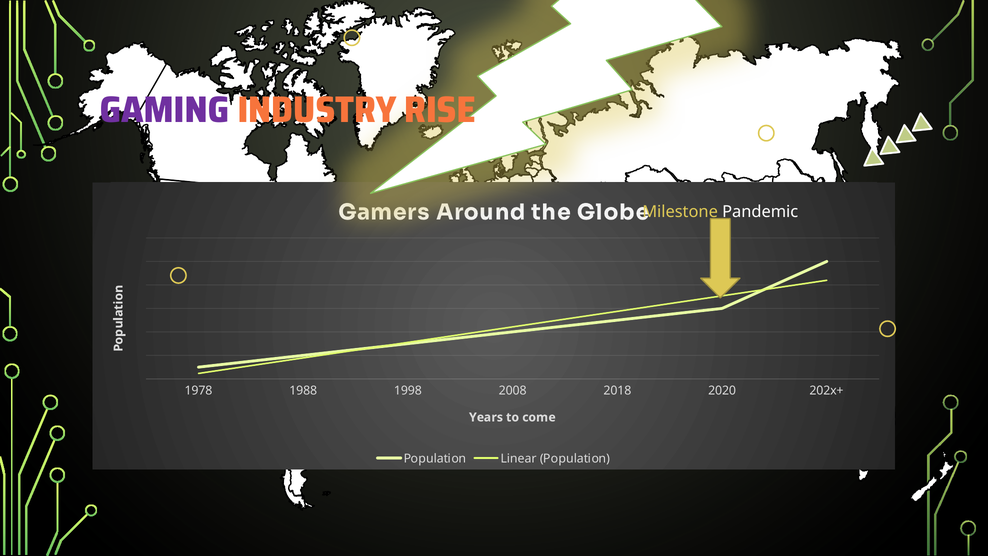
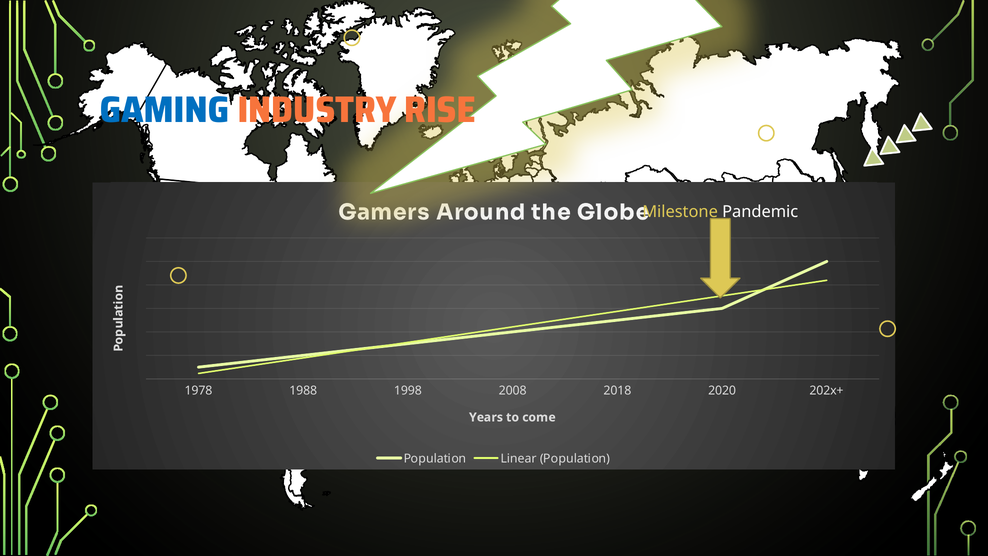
GAMING colour: purple -> blue
